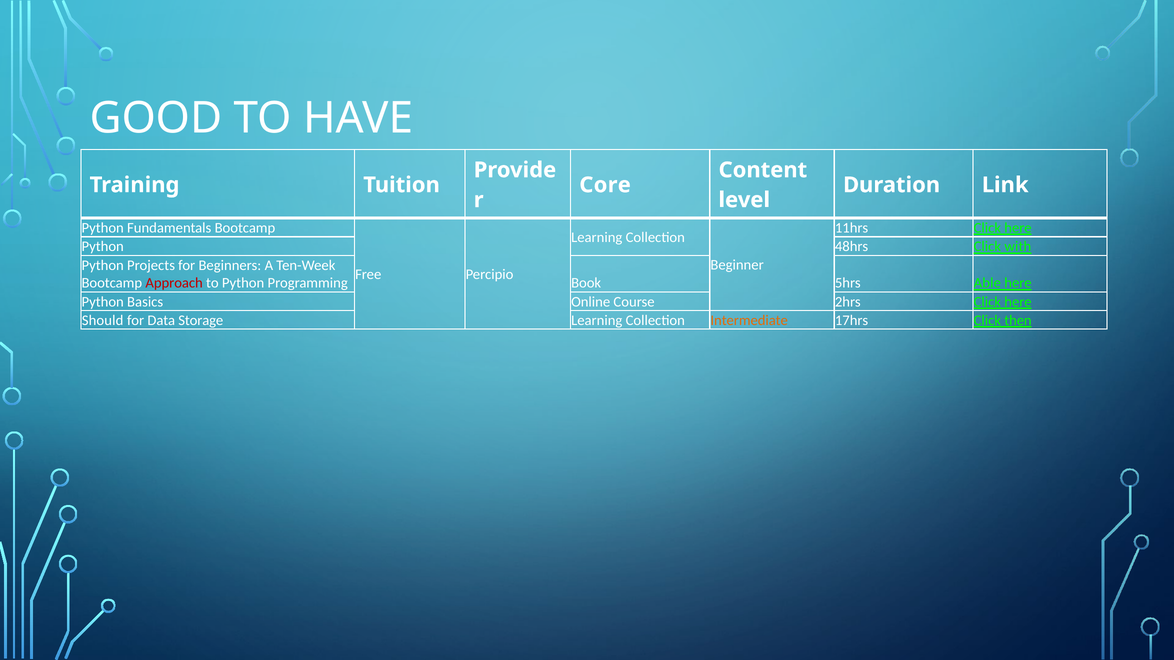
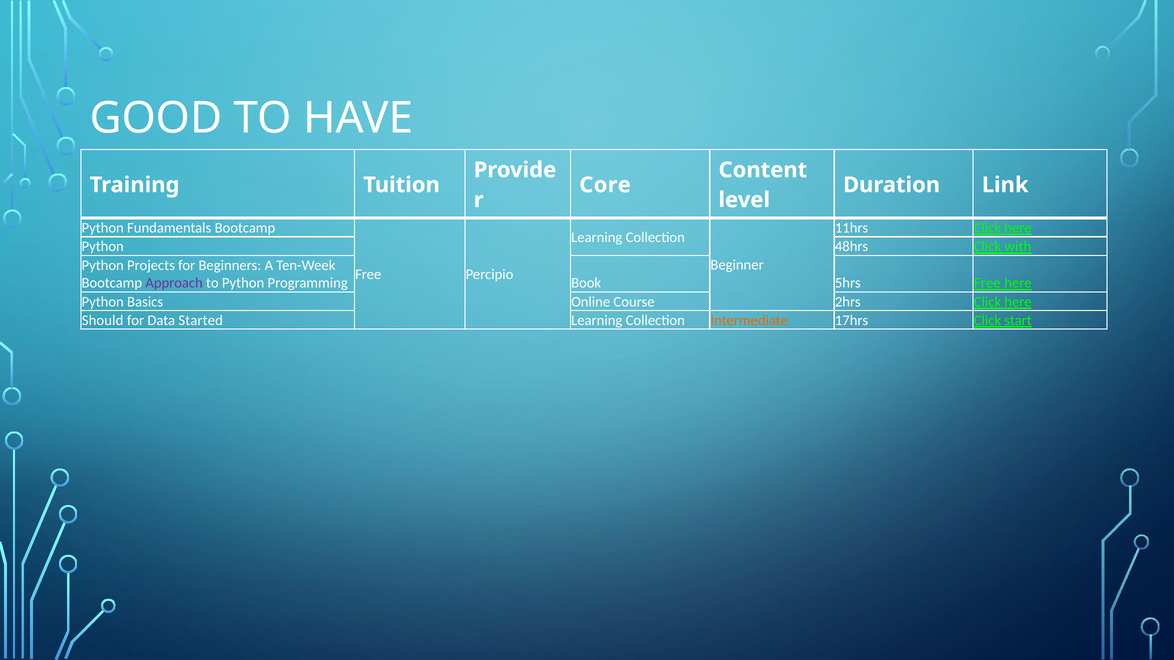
Approach colour: red -> purple
5hrs Able: Able -> Free
Storage: Storage -> Started
then: then -> start
